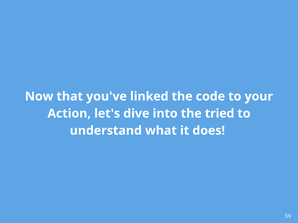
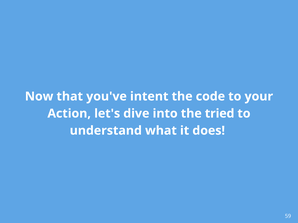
linked: linked -> intent
